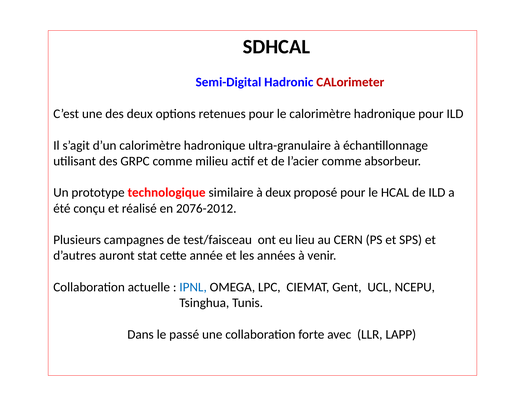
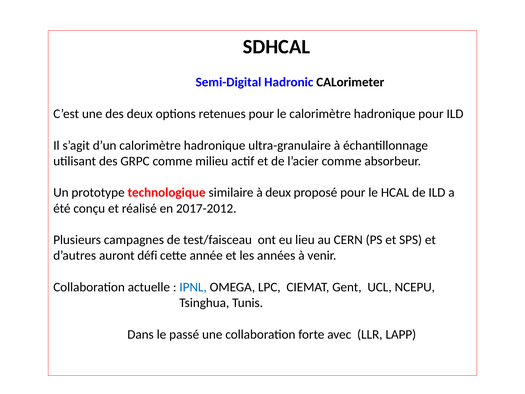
CALorimeter colour: red -> black
2076-2012: 2076-2012 -> 2017-2012
stat: stat -> défi
